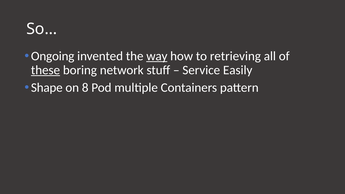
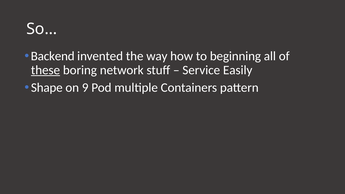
Ongoing: Ongoing -> Backend
way underline: present -> none
retrieving: retrieving -> beginning
8: 8 -> 9
